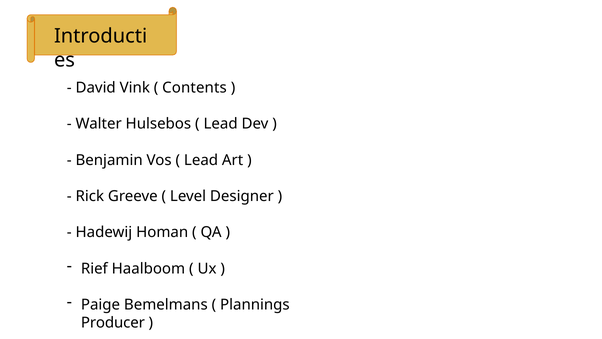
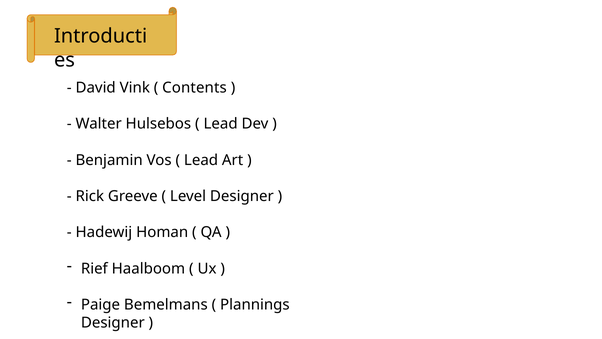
Producer at (113, 322): Producer -> Designer
